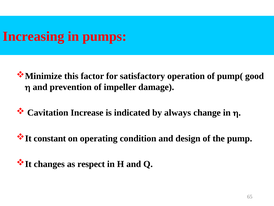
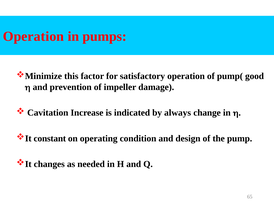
Increasing at (33, 36): Increasing -> Operation
respect: respect -> needed
